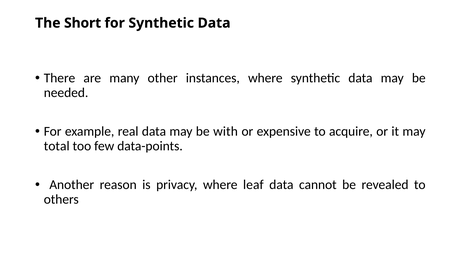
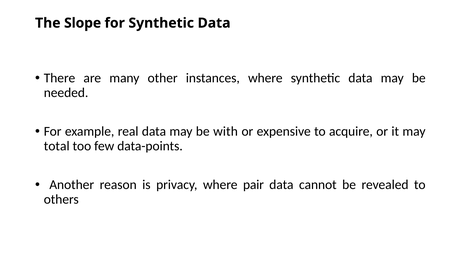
Short: Short -> Slope
leaf: leaf -> pair
